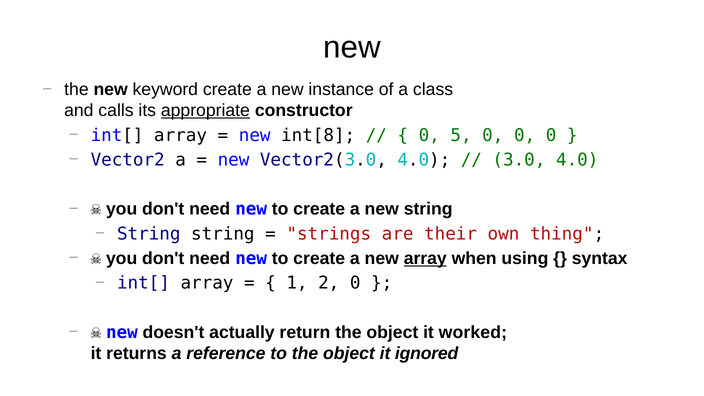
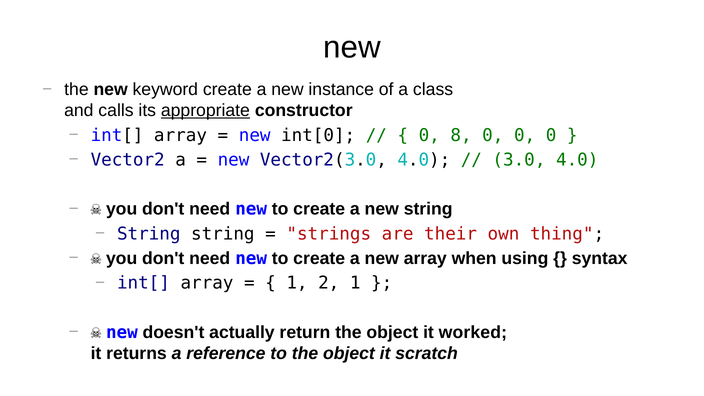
int[8: int[8 -> int[0
5: 5 -> 8
array at (425, 258) underline: present -> none
2 0: 0 -> 1
ignored: ignored -> scratch
